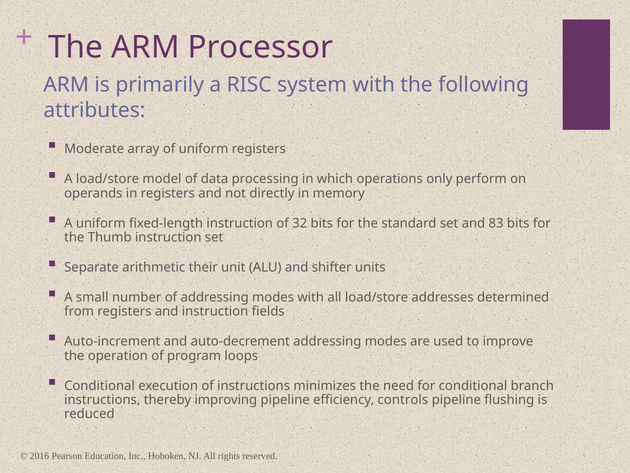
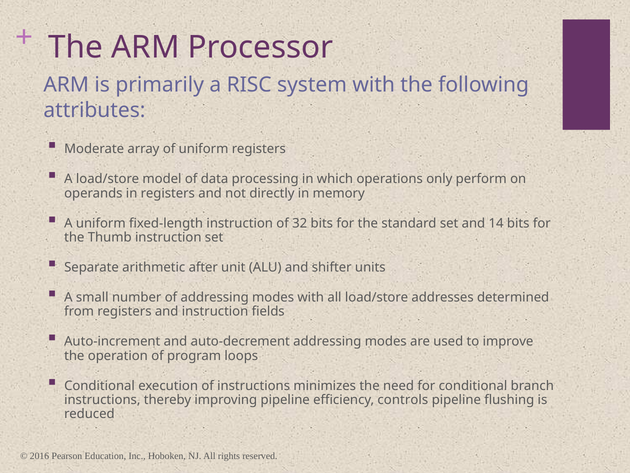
83: 83 -> 14
their: their -> after
